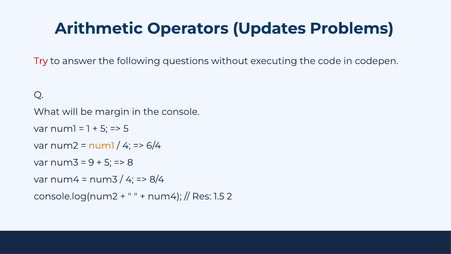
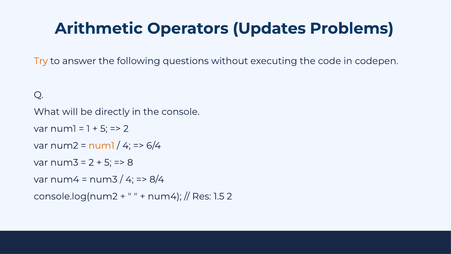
Try colour: red -> orange
margin: margin -> directly
5 at (126, 129): 5 -> 2
9 at (91, 162): 9 -> 2
